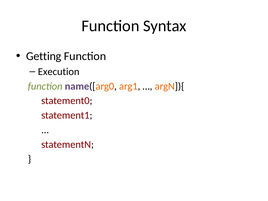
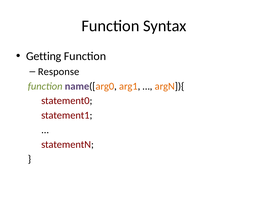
Execution: Execution -> Response
